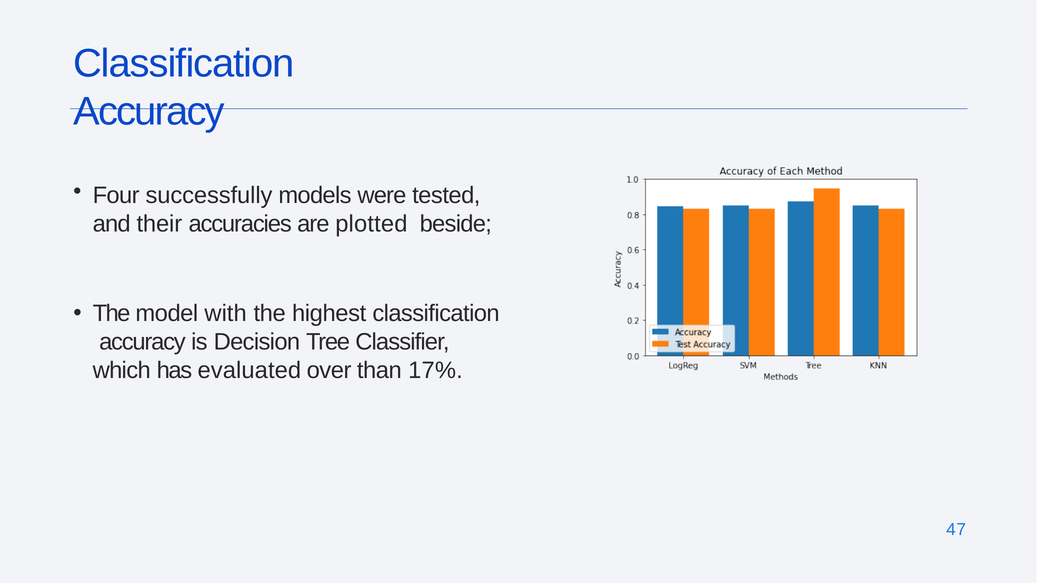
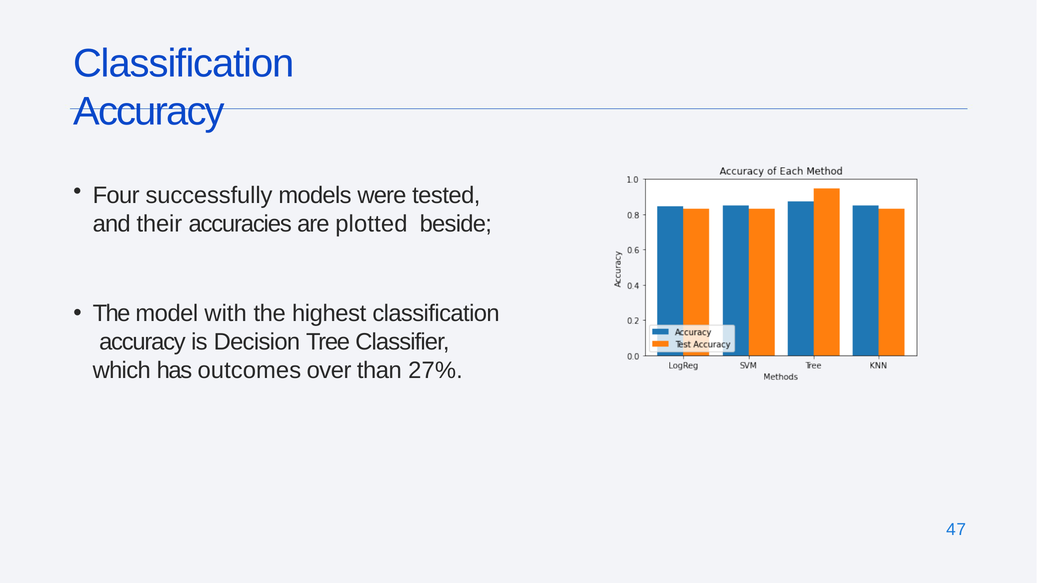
evaluated: evaluated -> outcomes
17%: 17% -> 27%
